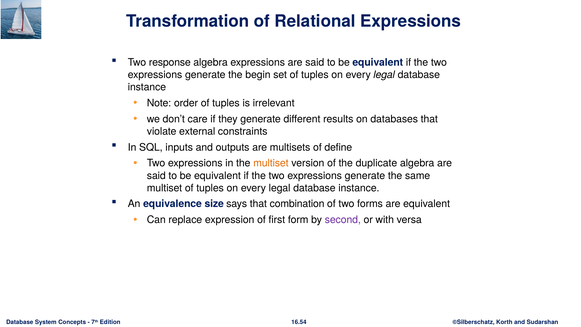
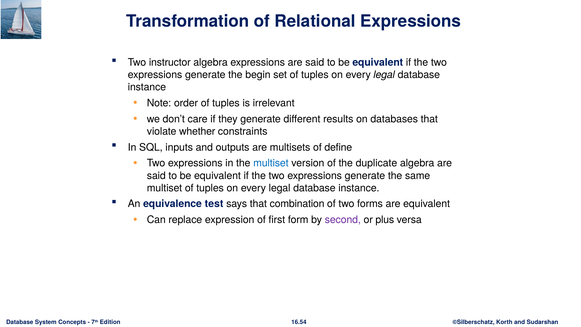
response: response -> instructor
external: external -> whether
multiset at (271, 163) colour: orange -> blue
size: size -> test
with: with -> plus
